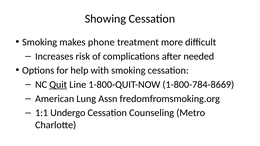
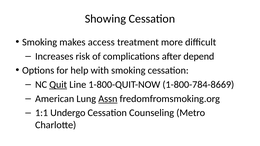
phone: phone -> access
needed: needed -> depend
Assn underline: none -> present
